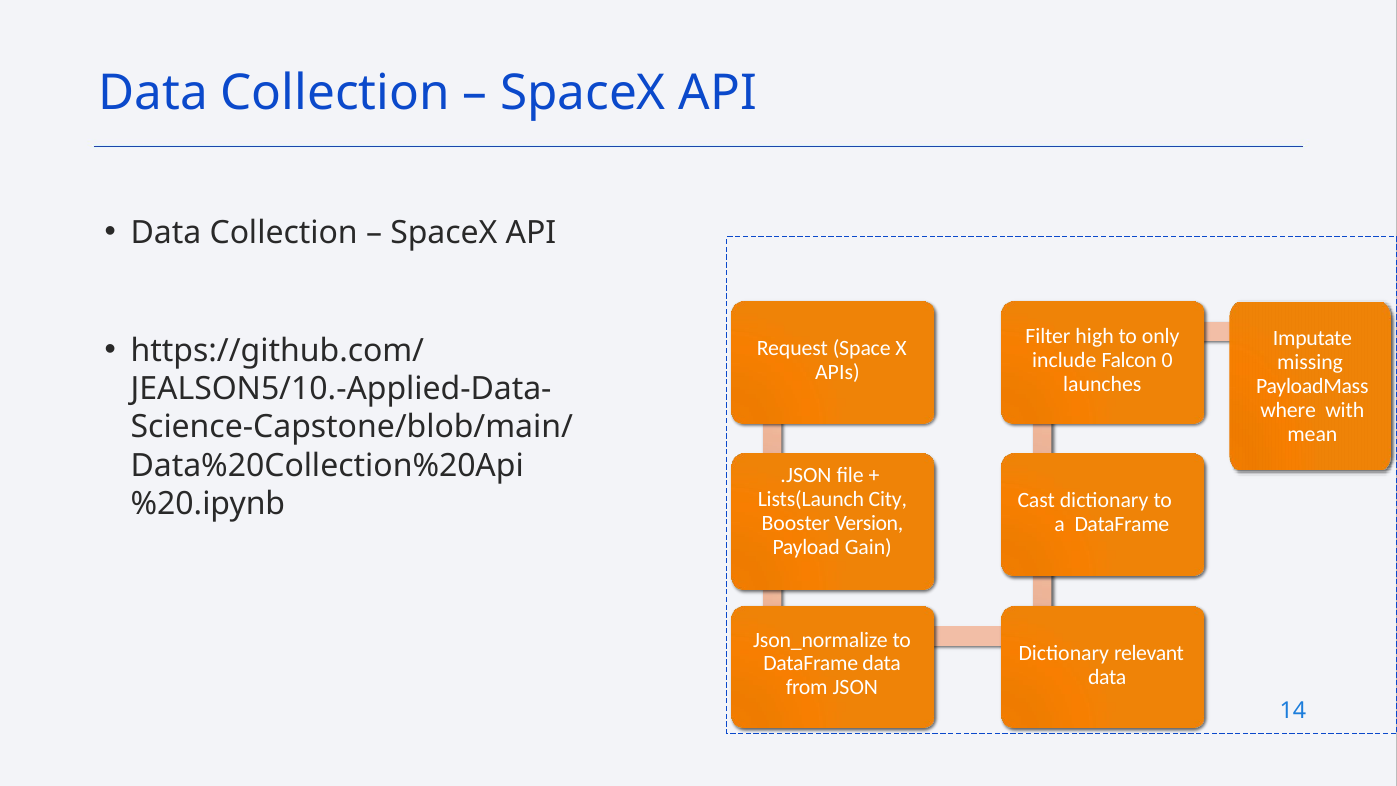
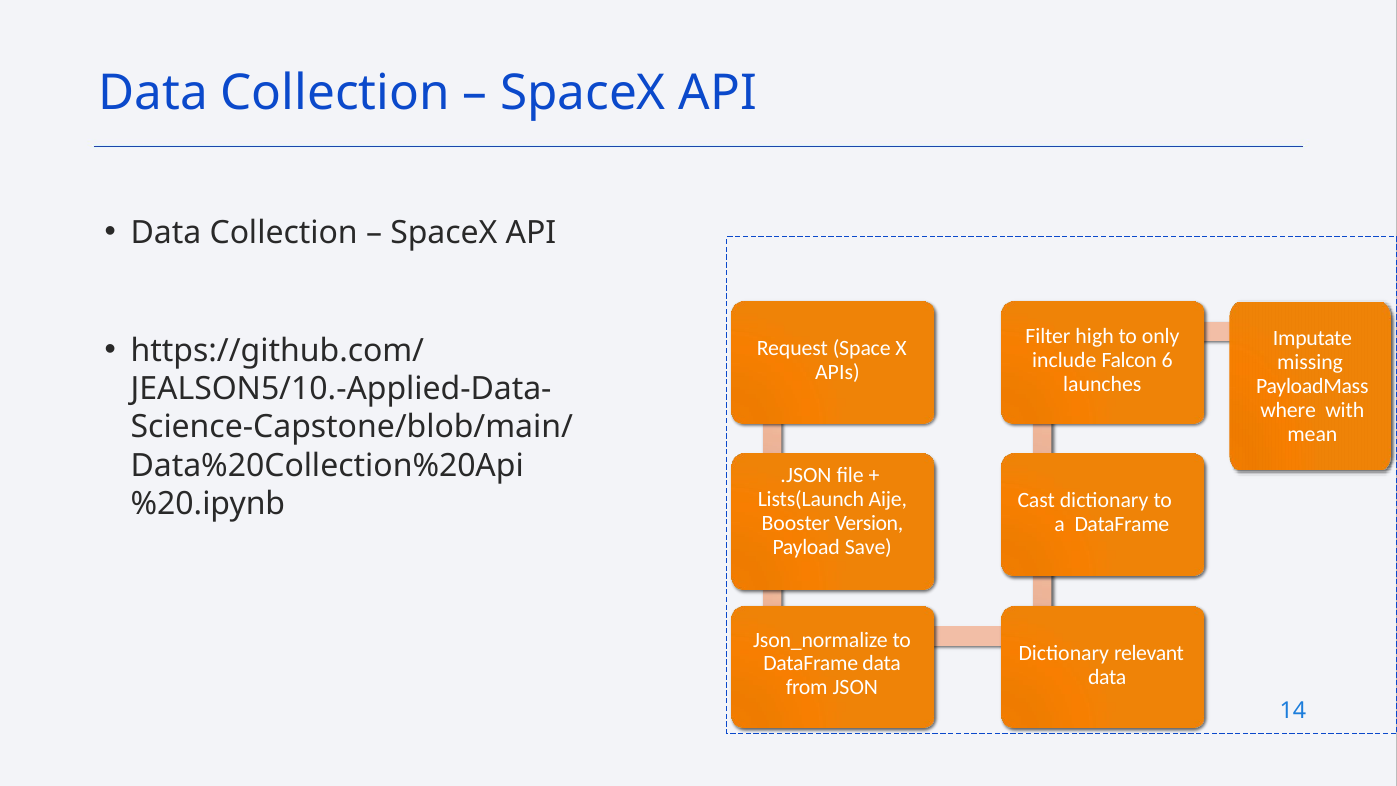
0: 0 -> 6
City: City -> Aije
Gain: Gain -> Save
